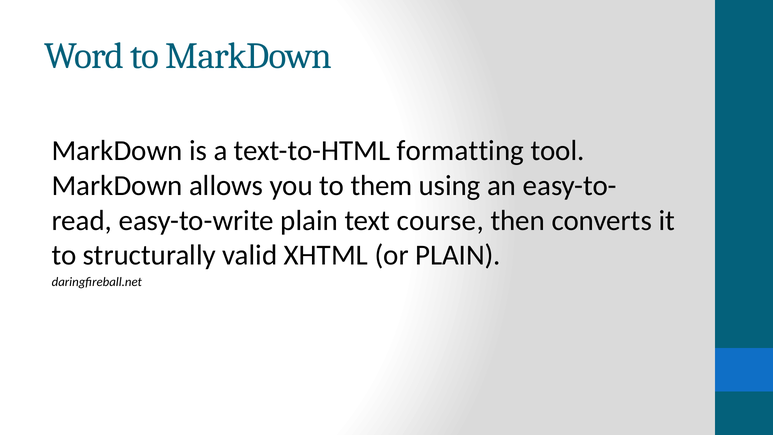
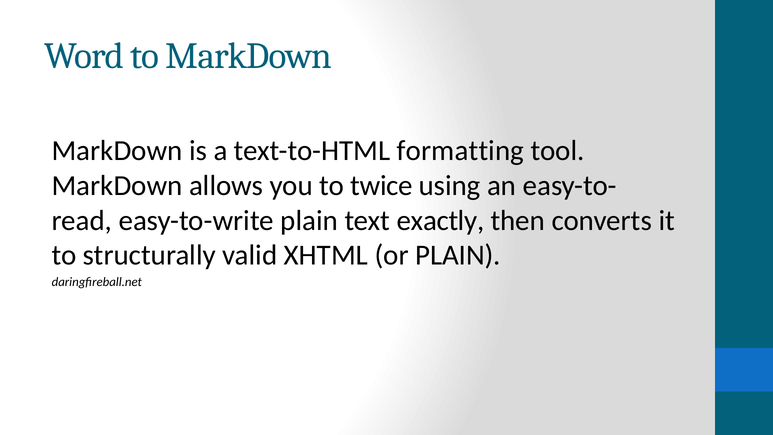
them: them -> twice
course: course -> exactly
